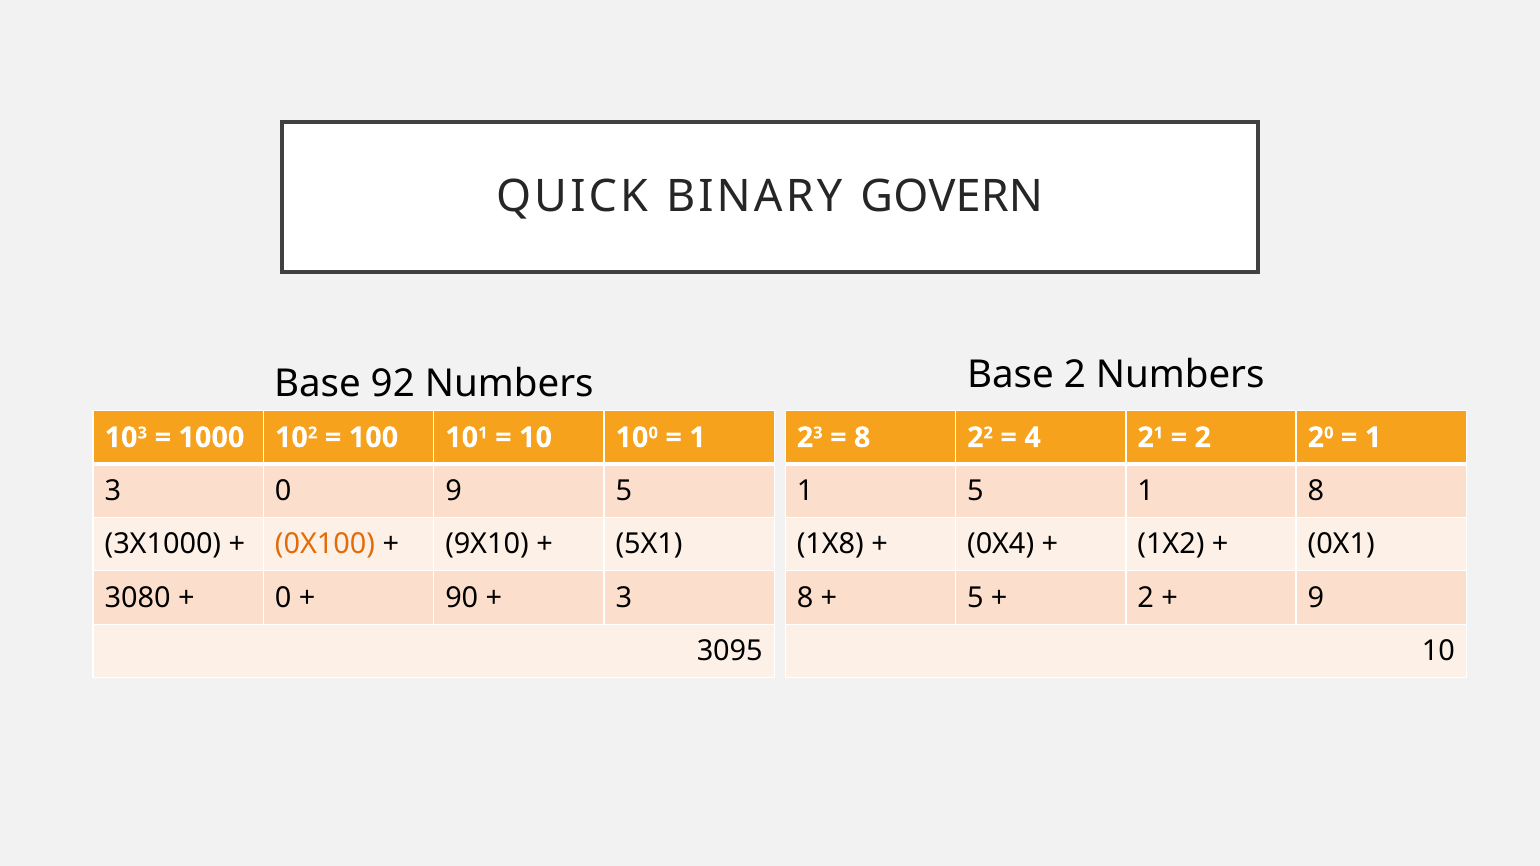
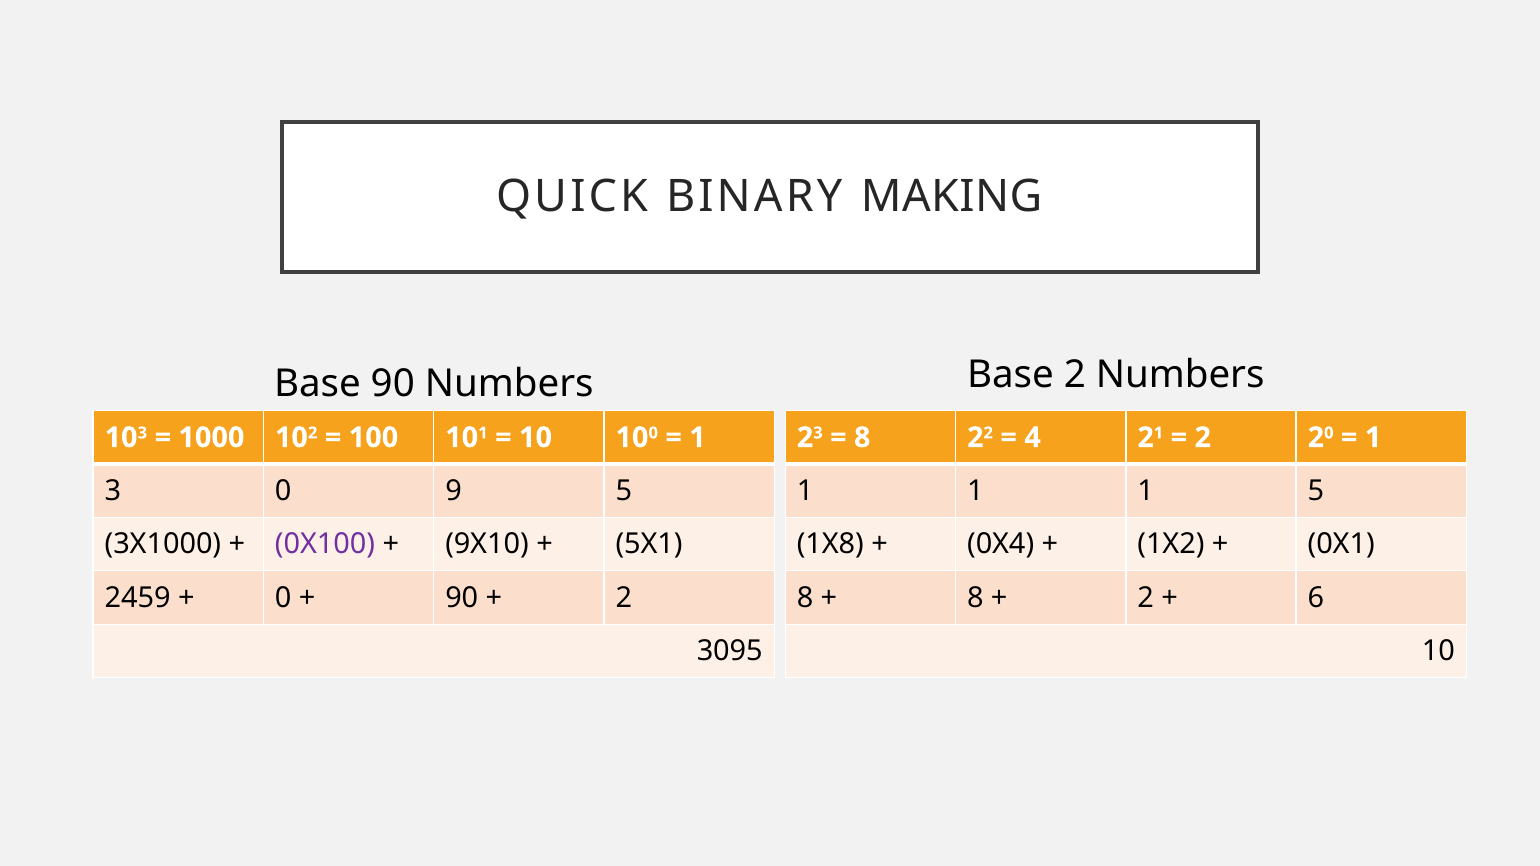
GOVERN: GOVERN -> MAKING
Base 92: 92 -> 90
5 at (975, 491): 5 -> 1
1 8: 8 -> 5
0X100 colour: orange -> purple
3080: 3080 -> 2459
3 at (624, 598): 3 -> 2
5 at (975, 598): 5 -> 8
9 at (1316, 598): 9 -> 6
